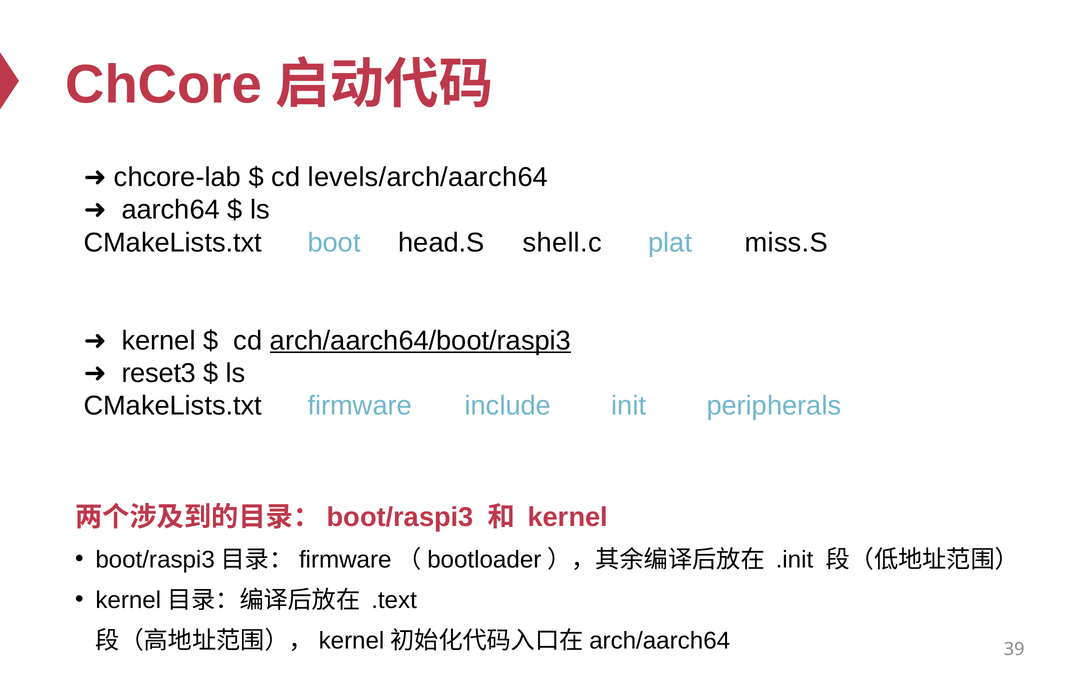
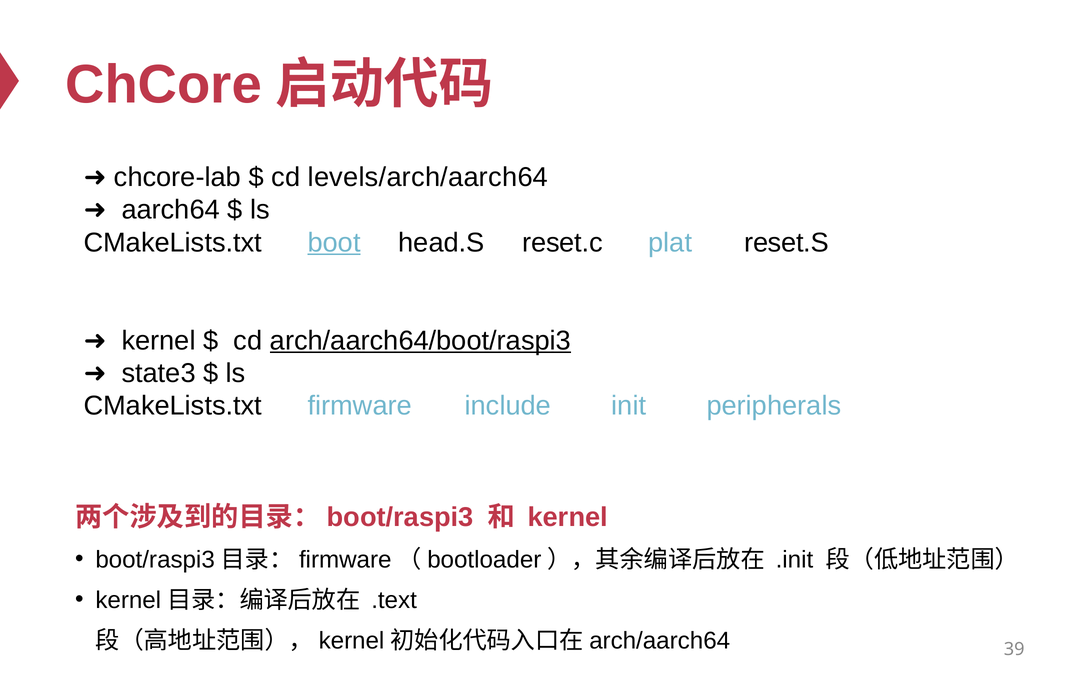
boot underline: none -> present
shell.c: shell.c -> reset.c
miss.S: miss.S -> reset.S
reset3: reset3 -> state3
